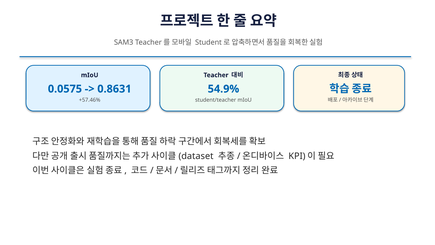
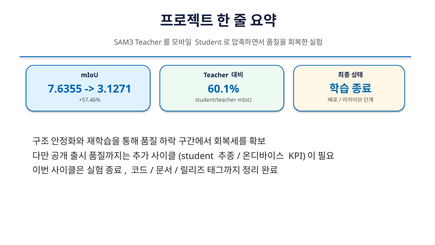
0.0575: 0.0575 -> 7.6355
0.8631: 0.8631 -> 3.1271
54.9%: 54.9% -> 60.1%
dataset: dataset -> student
